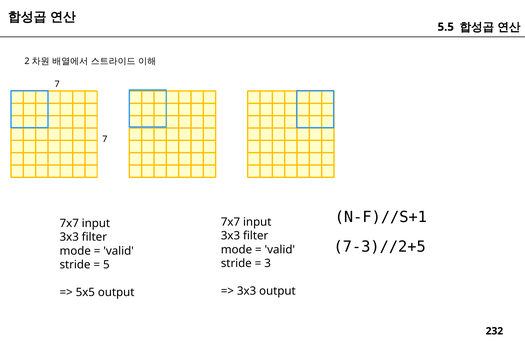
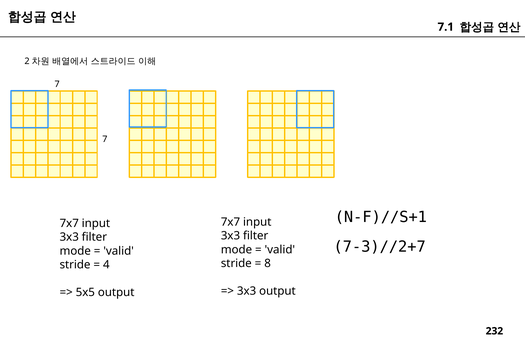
5.5: 5.5 -> 7.1
7-3)//2+5: 7-3)//2+5 -> 7-3)//2+7
3: 3 -> 8
5: 5 -> 4
